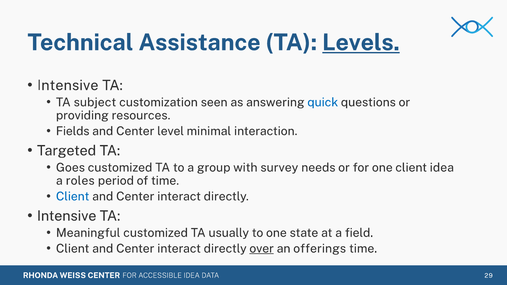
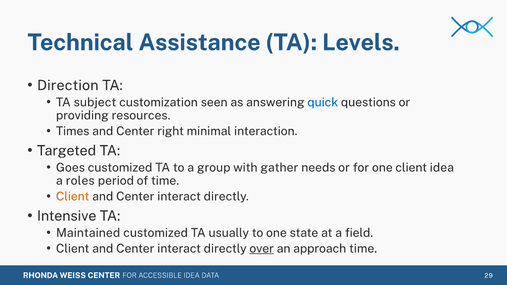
Levels underline: present -> none
Intensive at (68, 85): Intensive -> Direction
Fields: Fields -> Times
level: level -> right
survey: survey -> gather
Client at (73, 197) colour: blue -> orange
Meaningful: Meaningful -> Maintained
offerings: offerings -> approach
